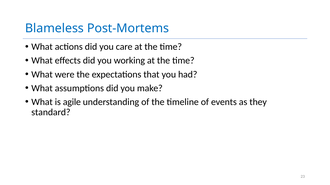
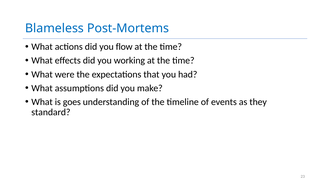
care: care -> flow
agile: agile -> goes
